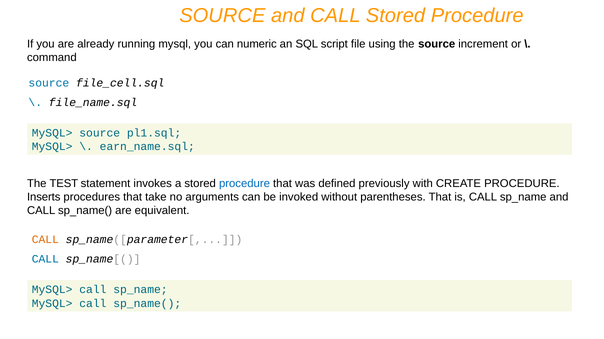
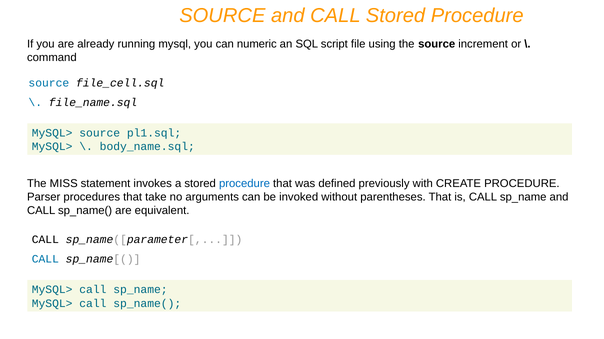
earn_name.sql: earn_name.sql -> body_name.sql
TEST: TEST -> MISS
Inserts: Inserts -> Parser
CALL at (45, 240) colour: orange -> black
